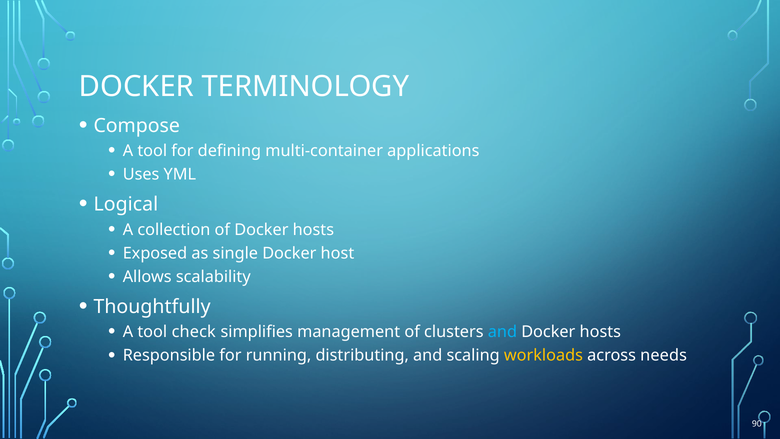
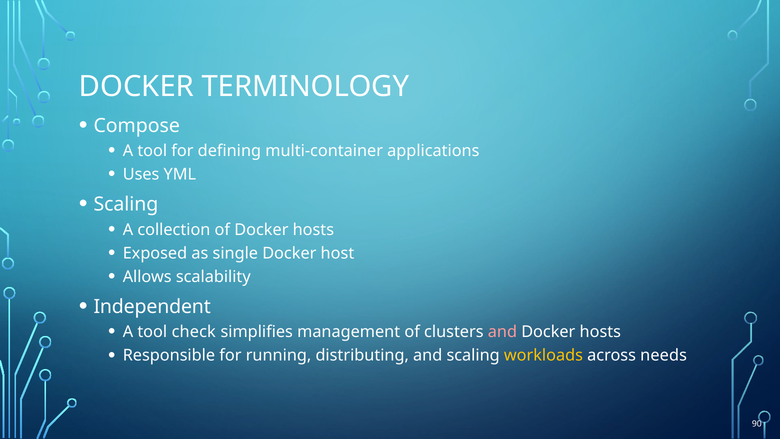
Logical at (126, 204): Logical -> Scaling
Thoughtfully: Thoughtfully -> Independent
and at (502, 332) colour: light blue -> pink
